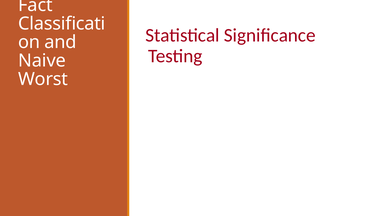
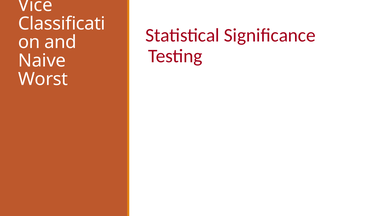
Fact: Fact -> Vice
